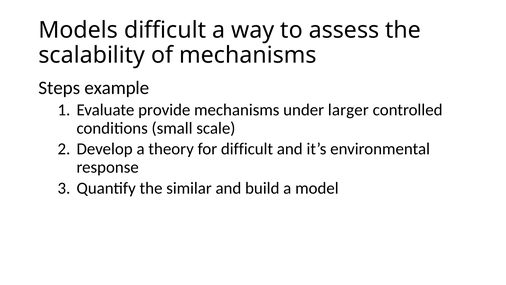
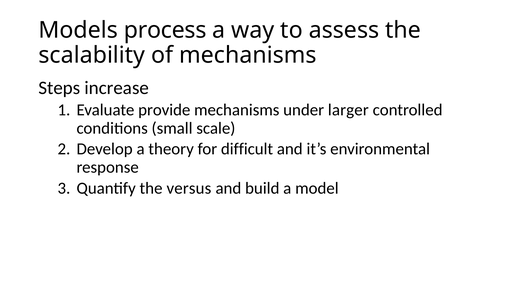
Models difficult: difficult -> process
example: example -> increase
similar: similar -> versus
